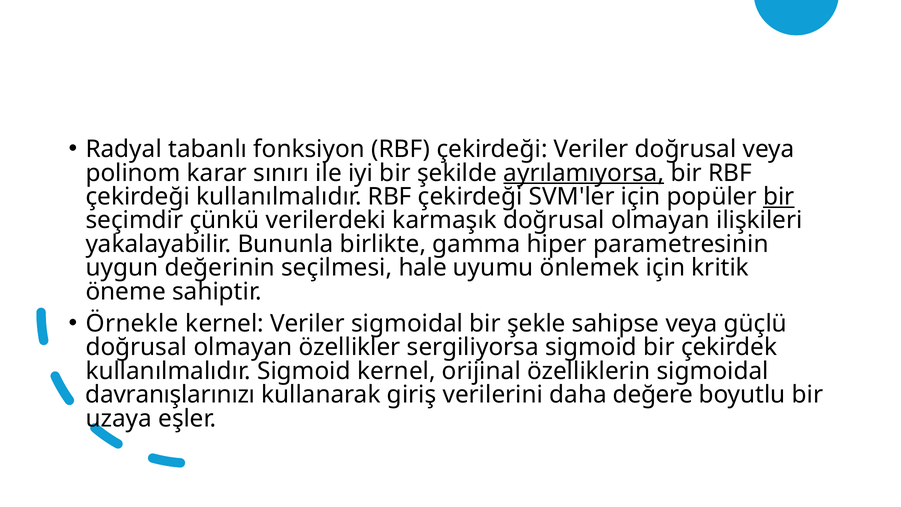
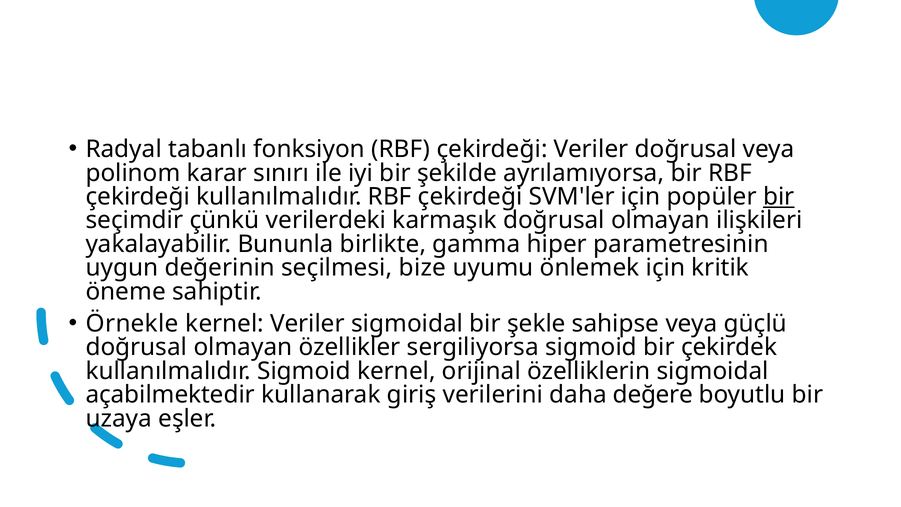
ayrılamıyorsa underline: present -> none
hale: hale -> bize
davranışlarınızı: davranışlarınızı -> açabilmektedir
